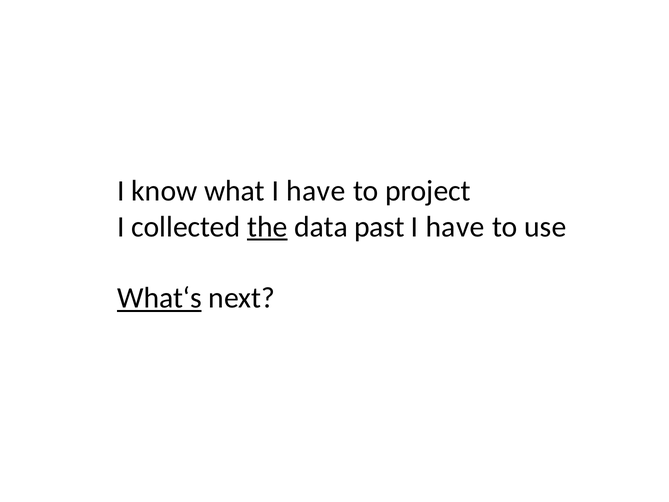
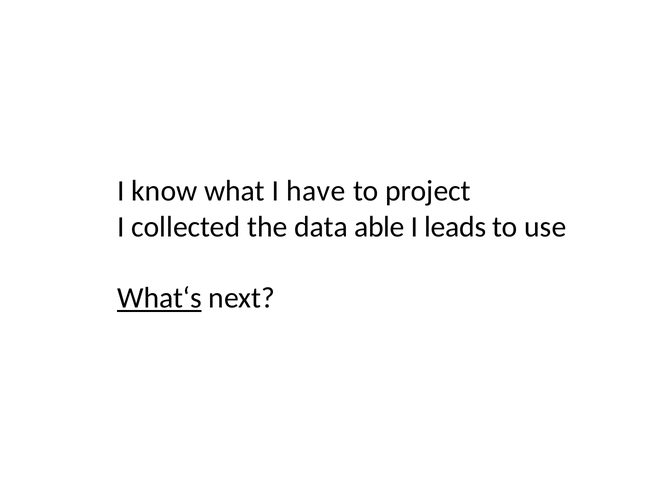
the underline: present -> none
past: past -> able
have at (455, 227): have -> leads
